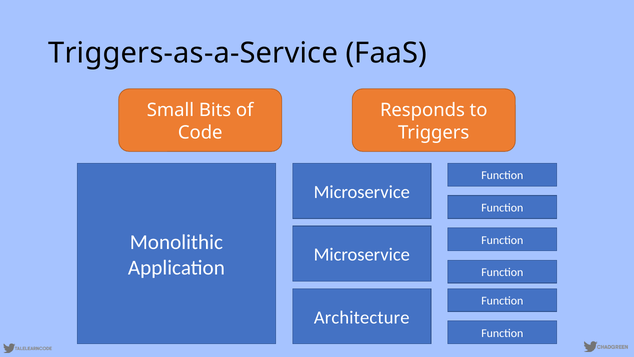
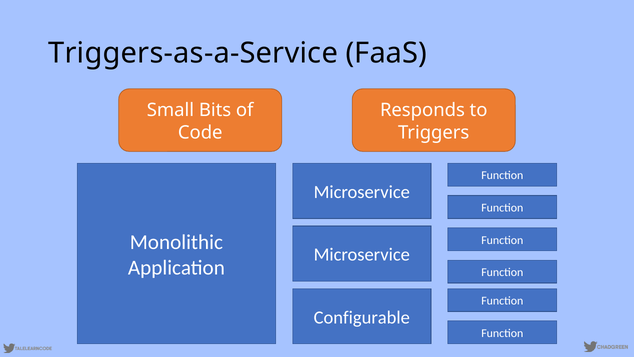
Architecture: Architecture -> Configurable
